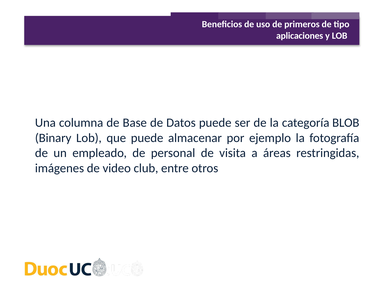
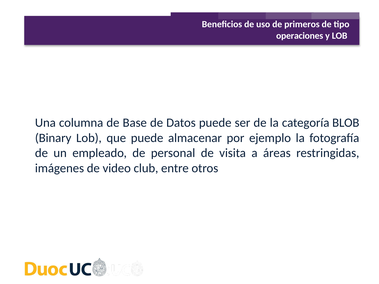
aplicaciones: aplicaciones -> operaciones
